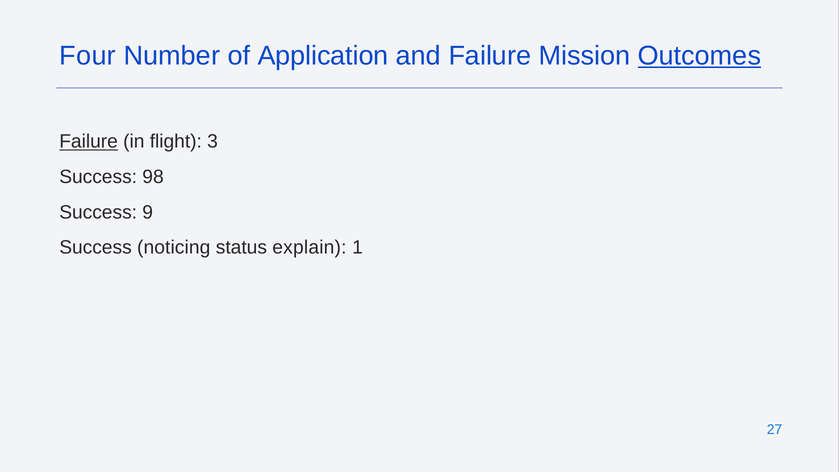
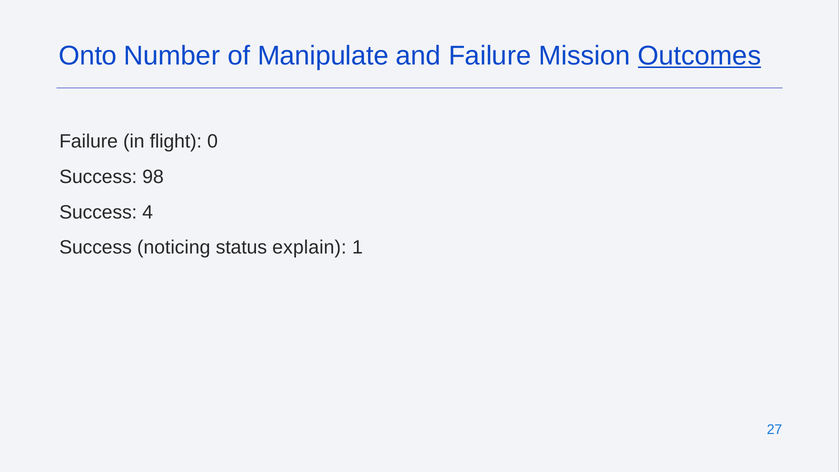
Four: Four -> Onto
Application: Application -> Manipulate
Failure at (89, 142) underline: present -> none
3: 3 -> 0
9: 9 -> 4
